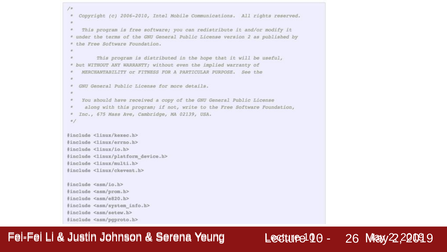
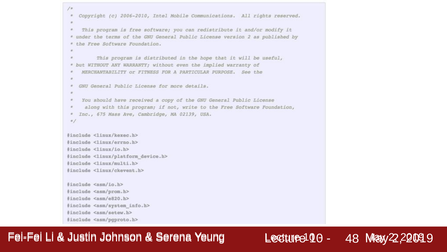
26: 26 -> 48
